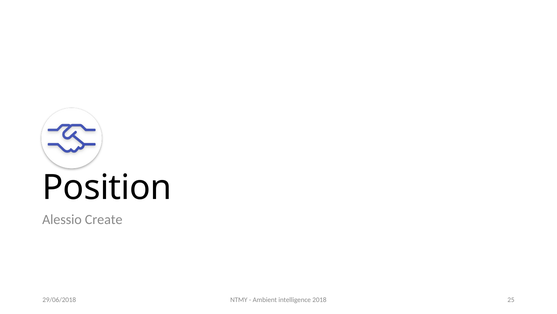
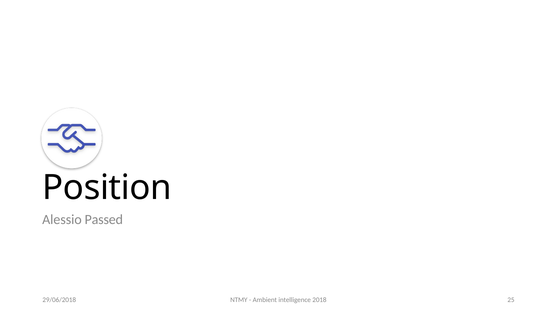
Create: Create -> Passed
